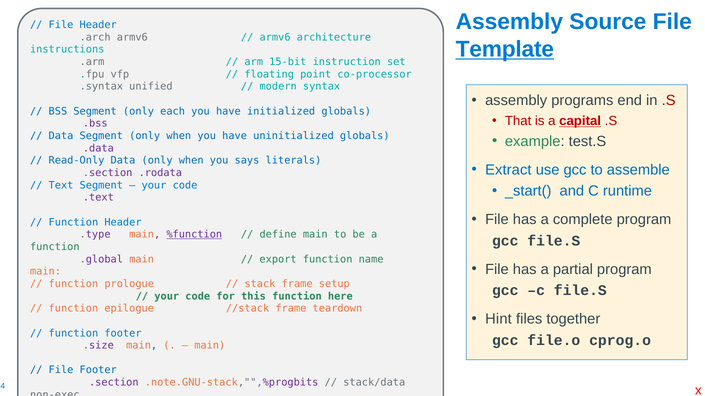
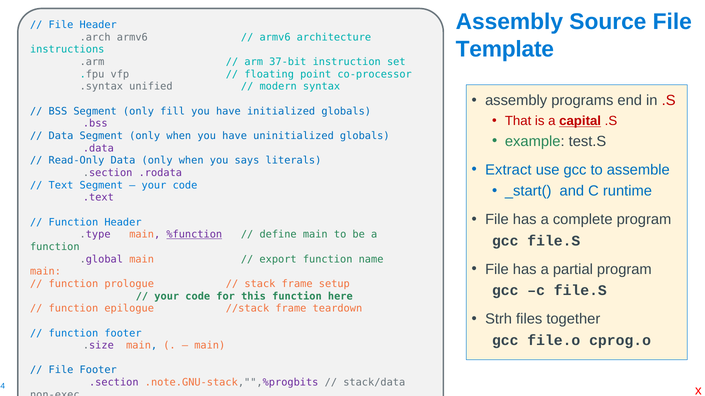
Template underline: present -> none
15-bit: 15-bit -> 37-bit
each: each -> fill
Hint: Hint -> Strh
